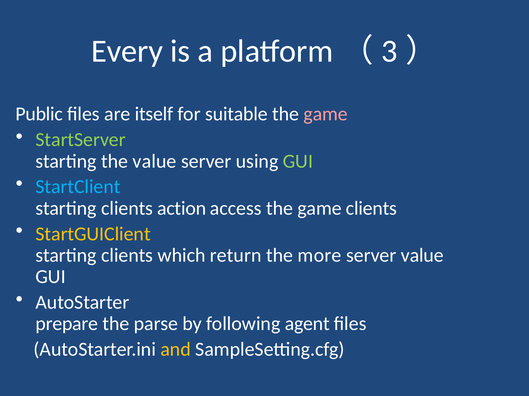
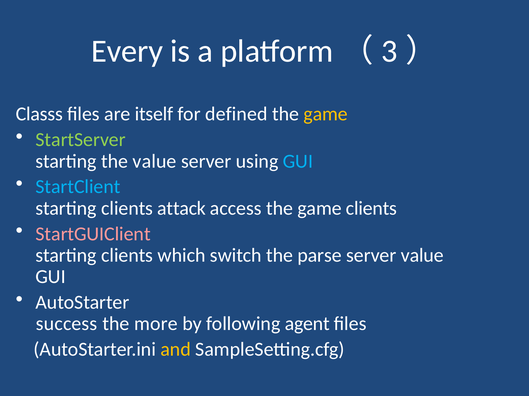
Public: Public -> Classs
suitable: suitable -> defined
game at (326, 114) colour: pink -> yellow
GUI at (298, 161) colour: light green -> light blue
action: action -> attack
StartGUIClient colour: yellow -> pink
return: return -> switch
more: more -> parse
prepare: prepare -> success
parse: parse -> more
